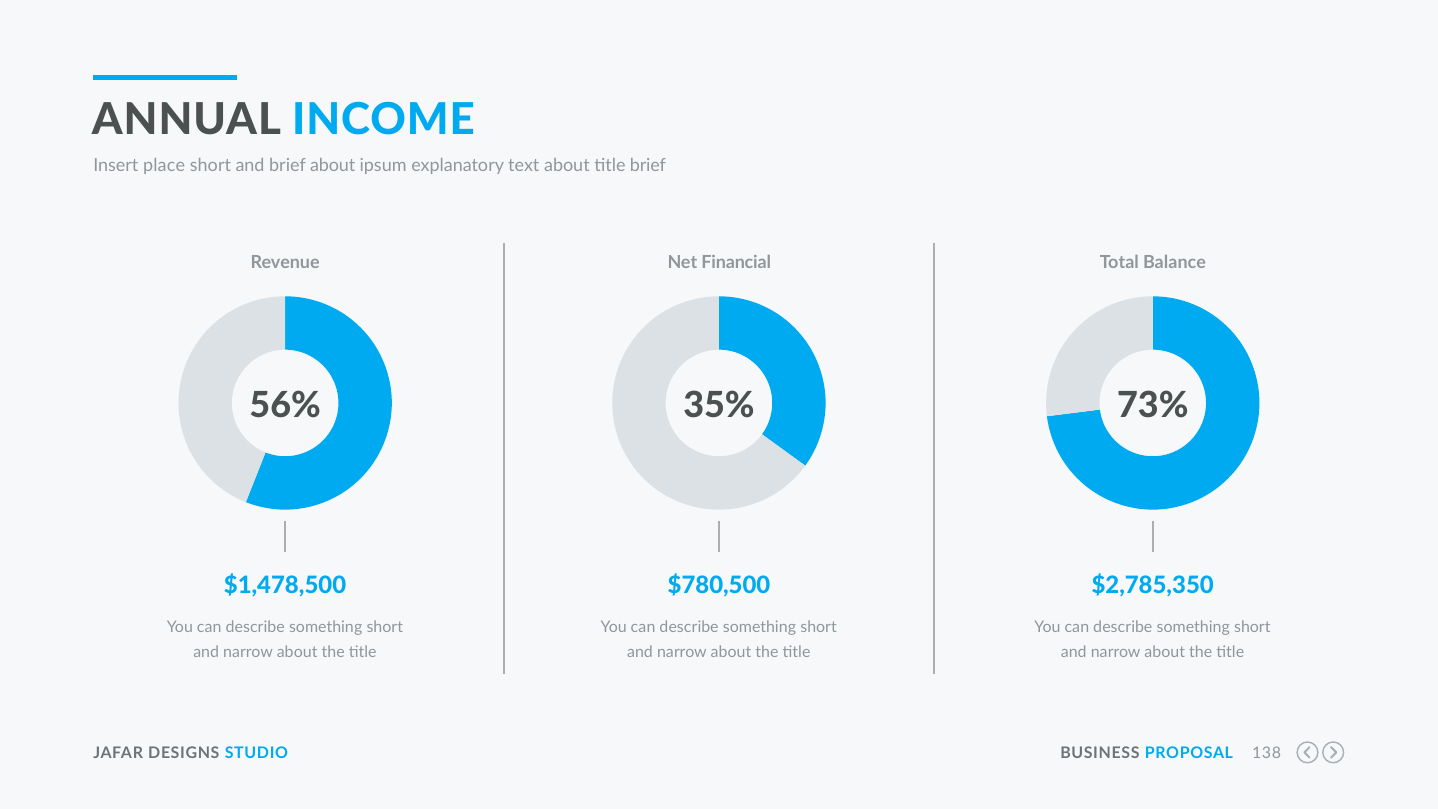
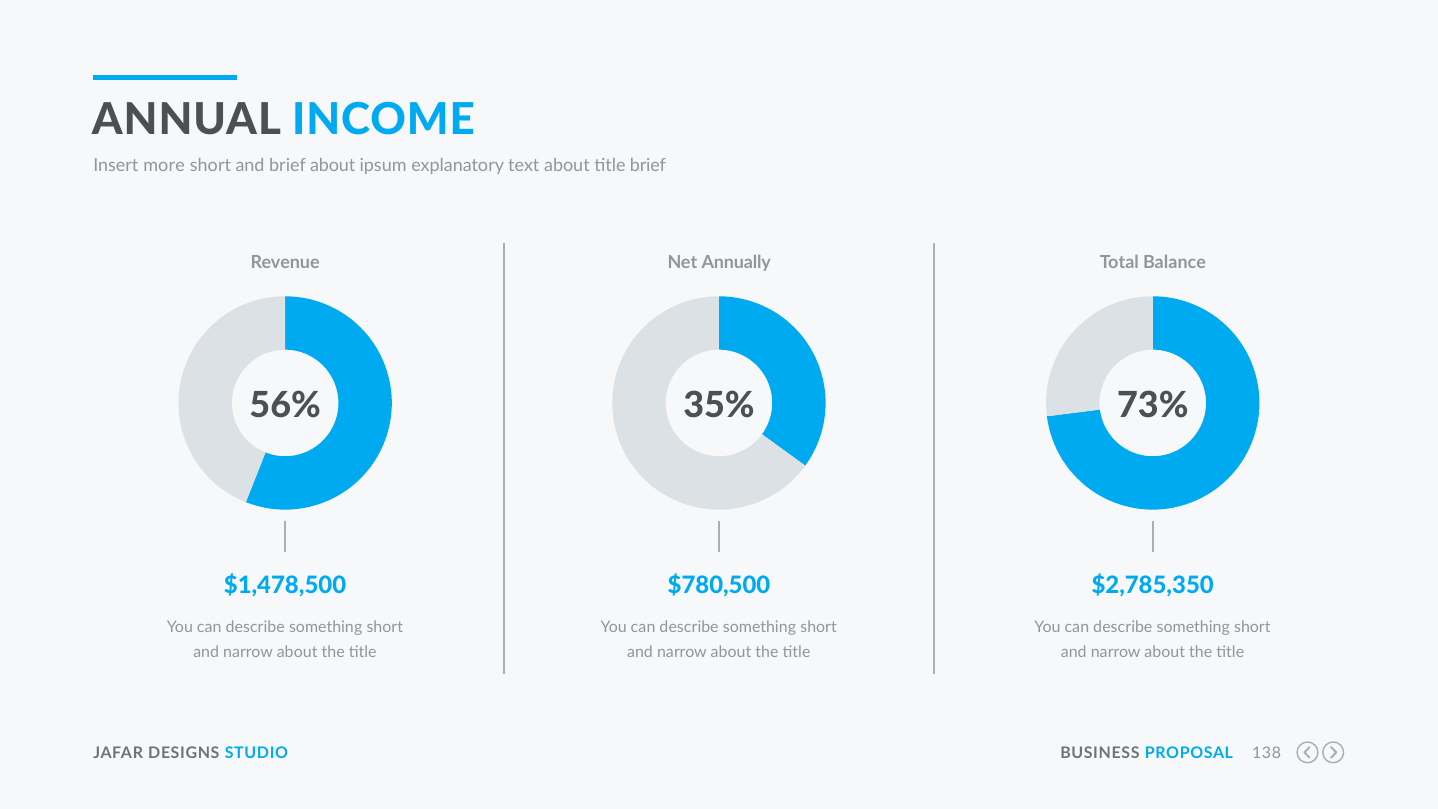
place: place -> more
Financial: Financial -> Annually
